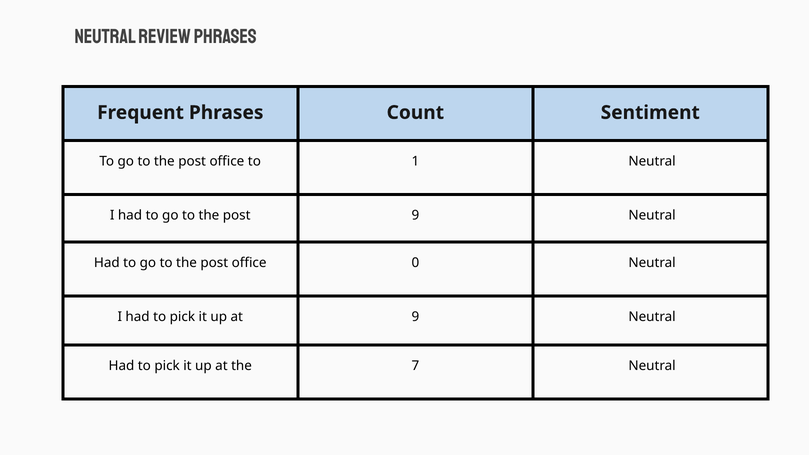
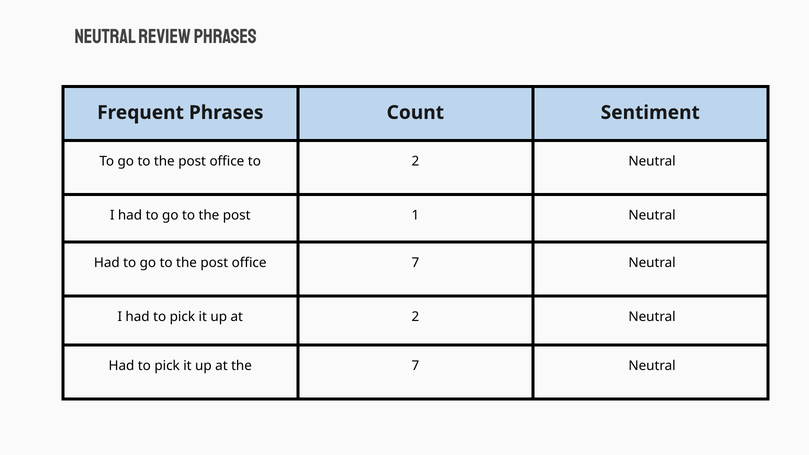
to 1: 1 -> 2
post 9: 9 -> 1
office 0: 0 -> 7
at 9: 9 -> 2
